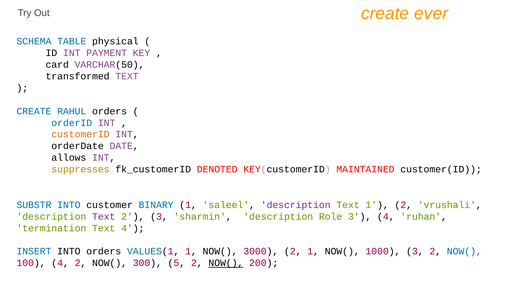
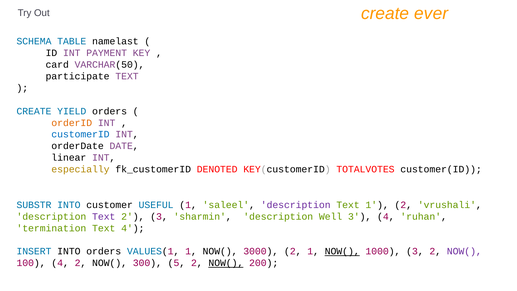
physical: physical -> namelast
transformed: transformed -> participate
RAHUL: RAHUL -> YIELD
orderID colour: blue -> orange
customerID colour: orange -> blue
allows: allows -> linear
suppresses: suppresses -> especially
MAINTAINED: MAINTAINED -> TOTALVOTES
BINARY: BINARY -> USEFUL
Role: Role -> Well
NOW( at (342, 251) underline: none -> present
NOW( at (464, 251) colour: blue -> purple
